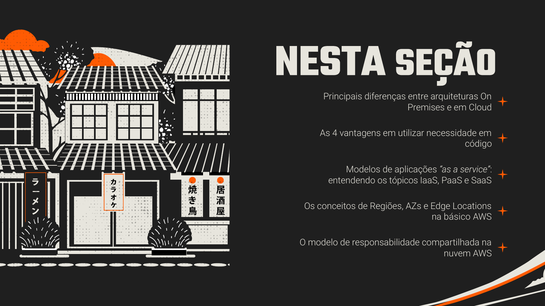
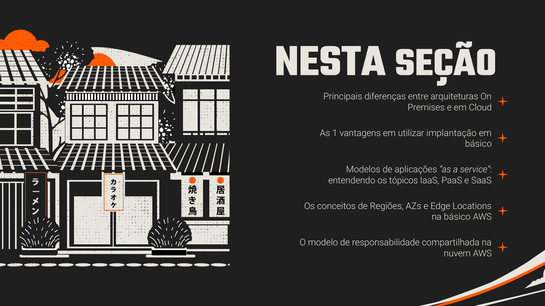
4: 4 -> 1
necessidade: necessidade -> implantação
código at (478, 144): código -> básico
